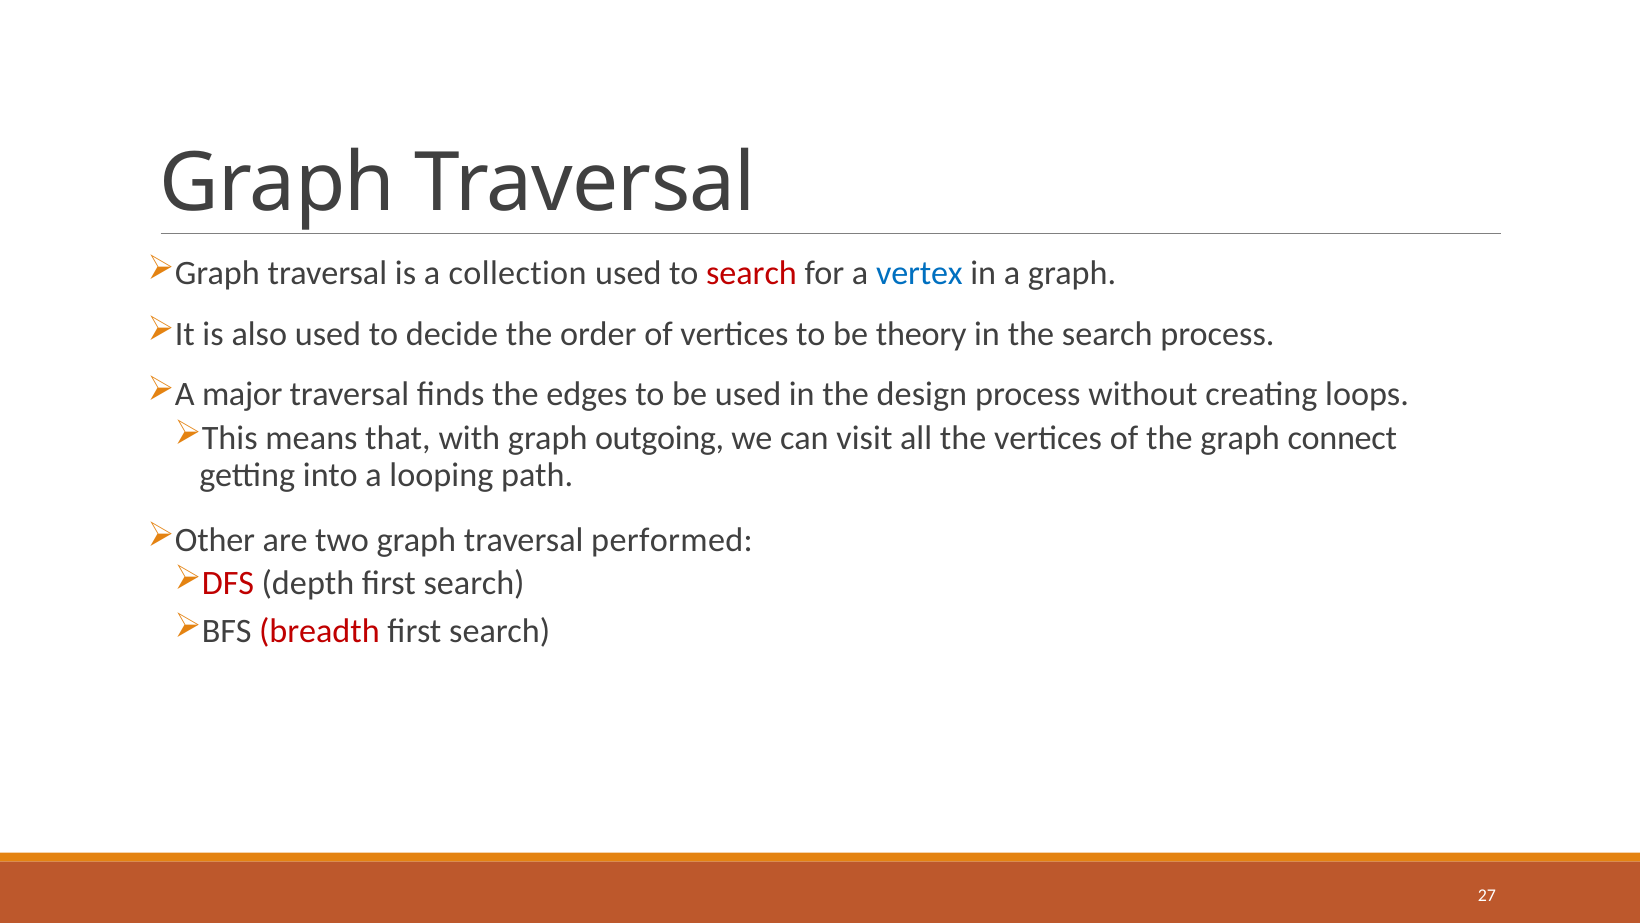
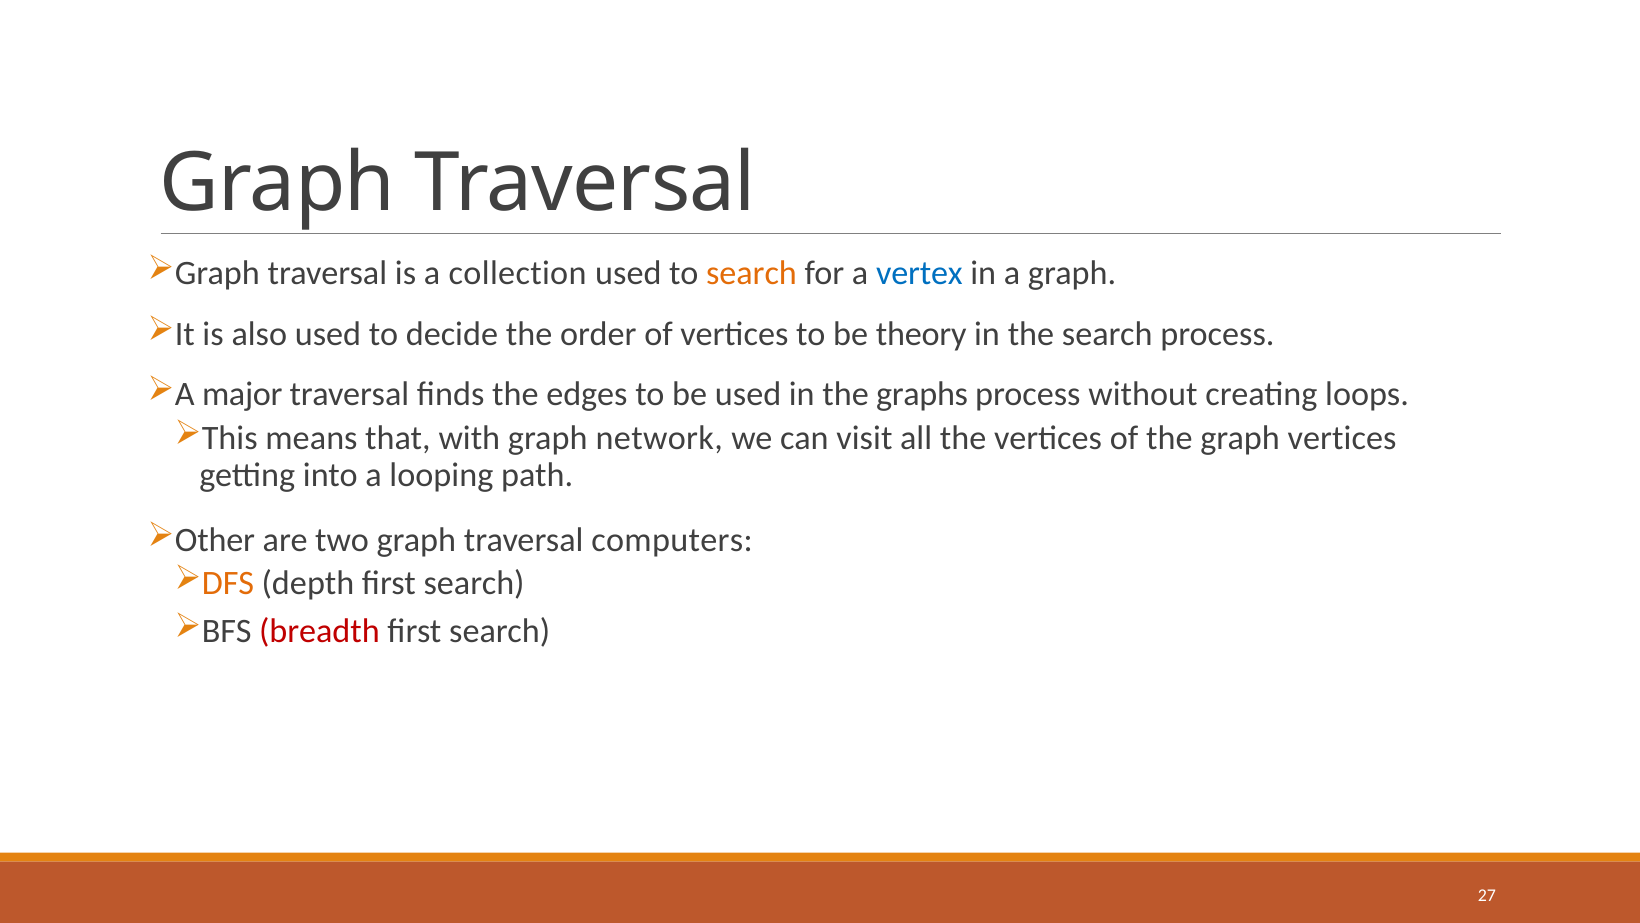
search at (752, 273) colour: red -> orange
design: design -> graphs
outgoing: outgoing -> network
graph connect: connect -> vertices
performed: performed -> computers
DFS colour: red -> orange
